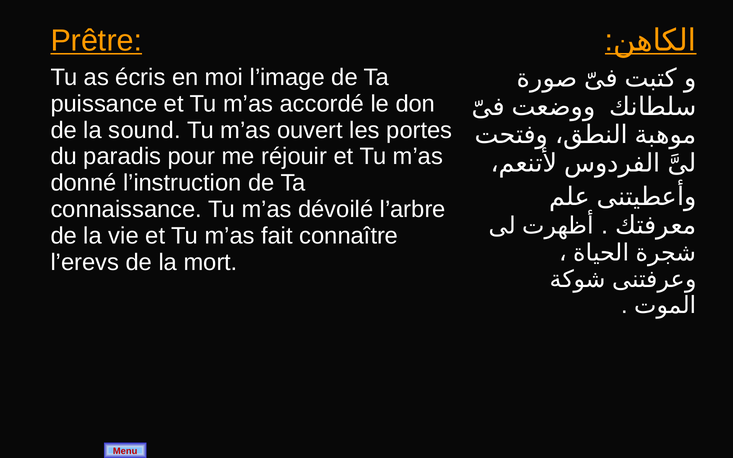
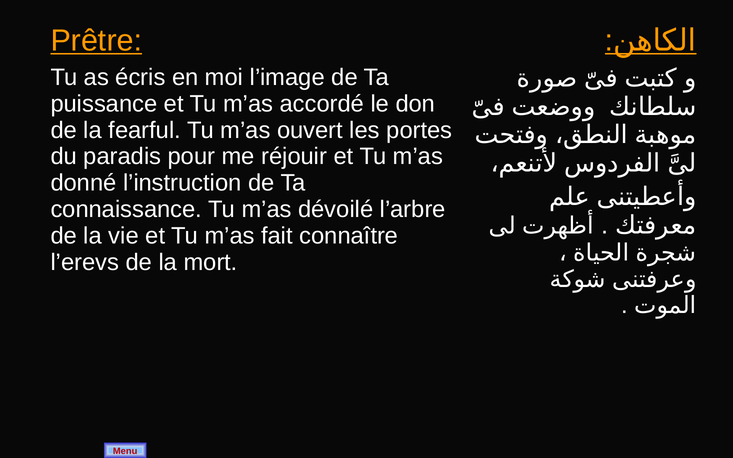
sound: sound -> fearful
